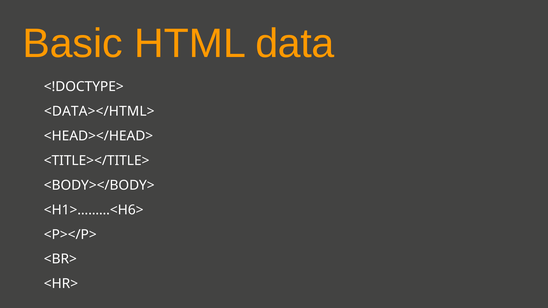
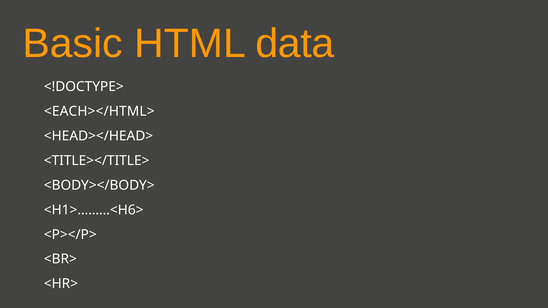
<DATA></HTML>: <DATA></HTML> -> <EACH></HTML>
